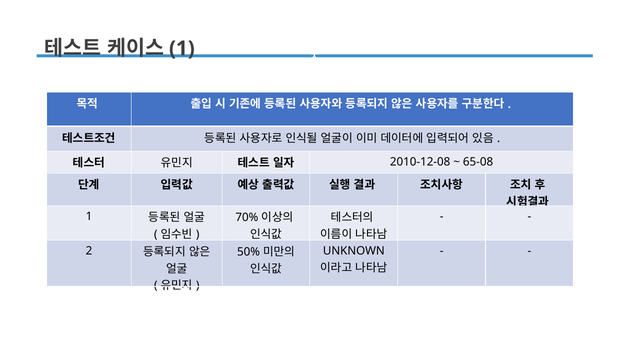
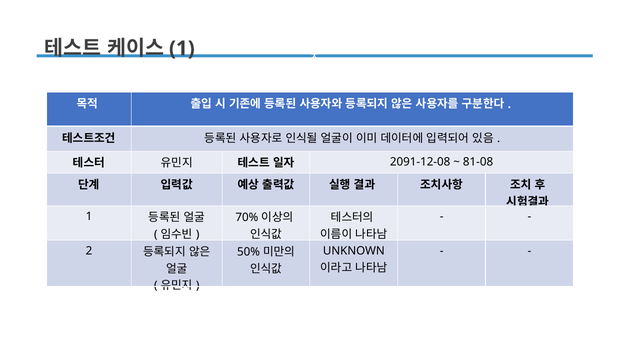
2010-12-08: 2010-12-08 -> 2091-12-08
65-08: 65-08 -> 81-08
